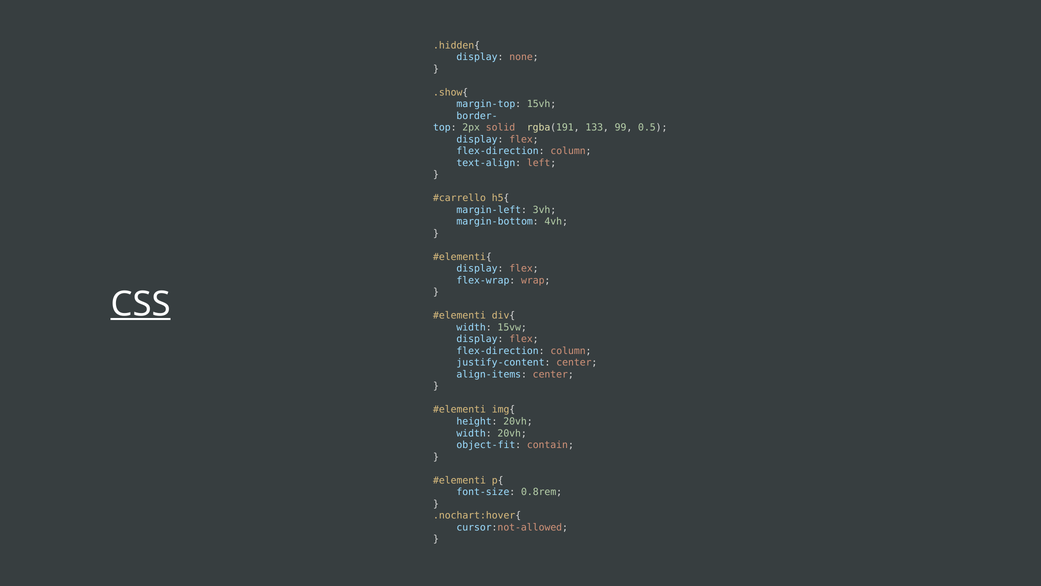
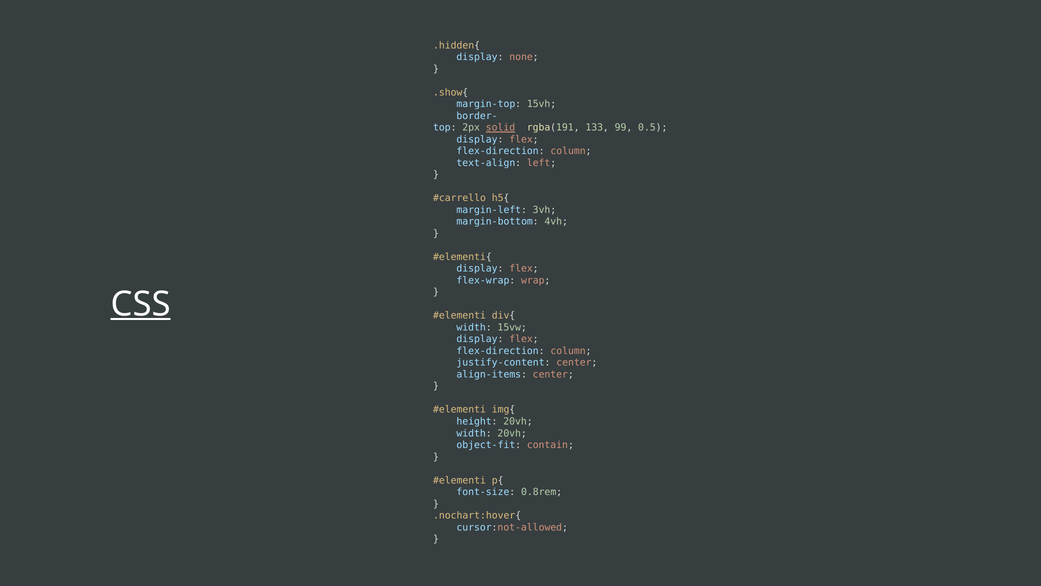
solid underline: none -> present
